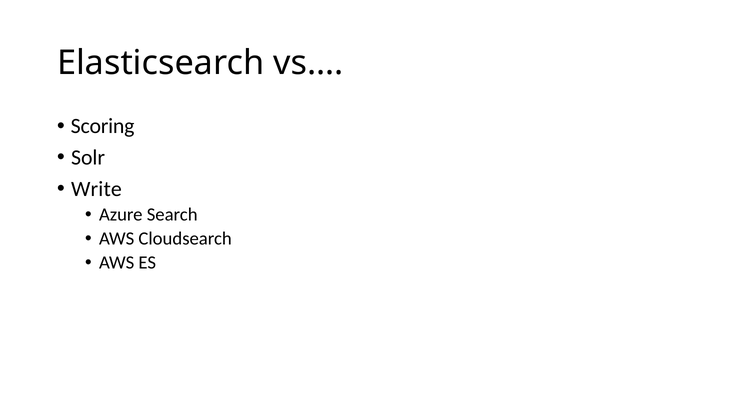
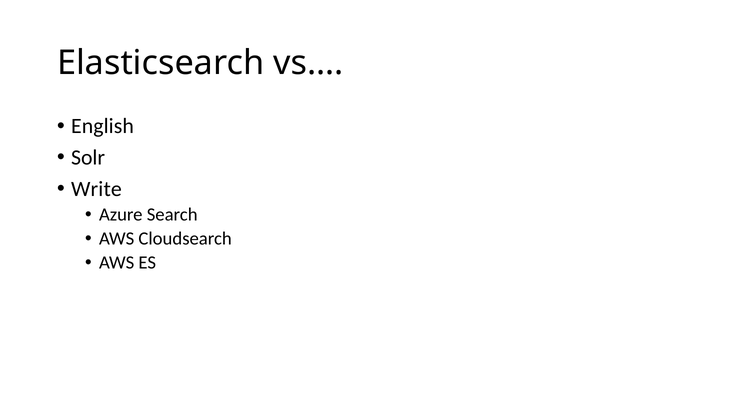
Scoring: Scoring -> English
